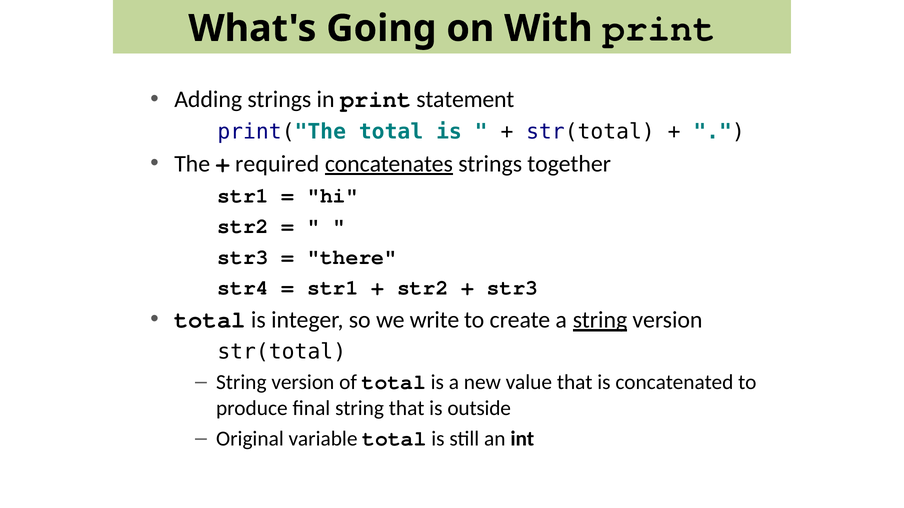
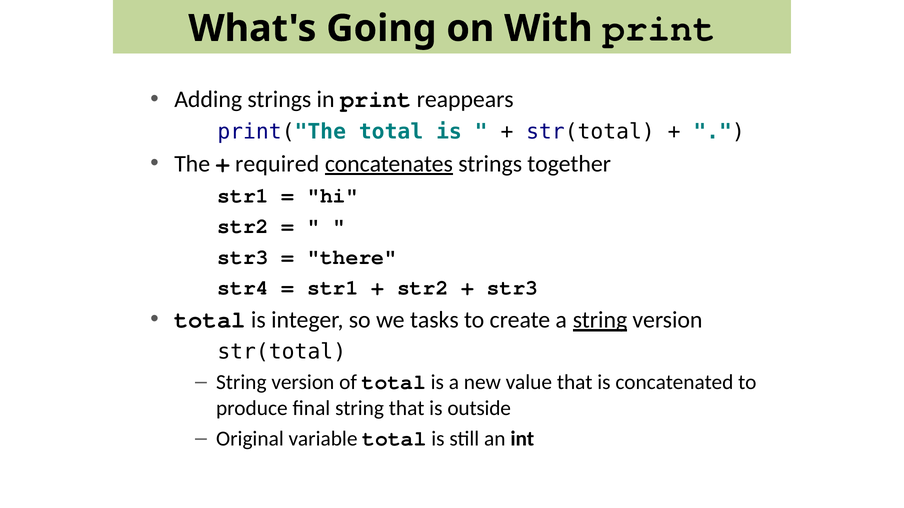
statement: statement -> reappears
write: write -> tasks
